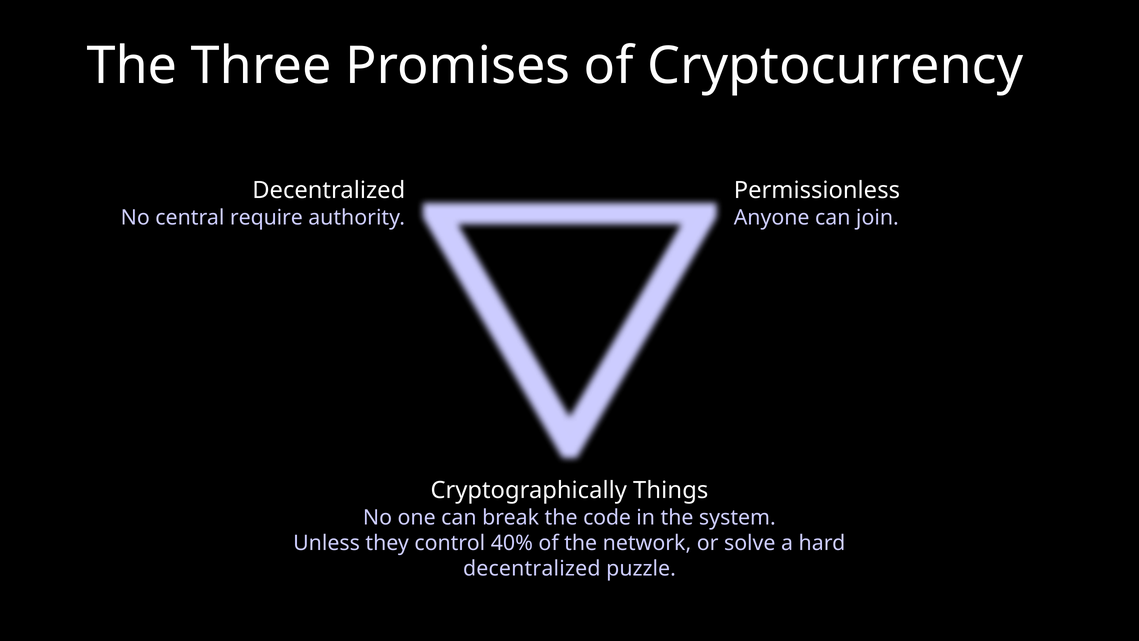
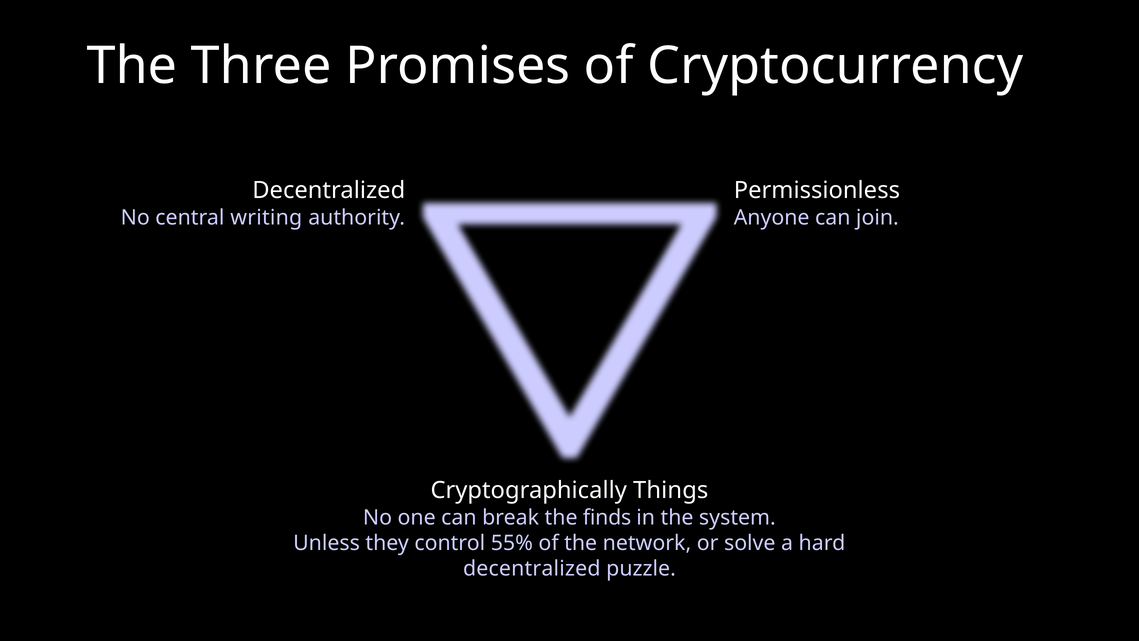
require: require -> writing
code: code -> finds
40%: 40% -> 55%
